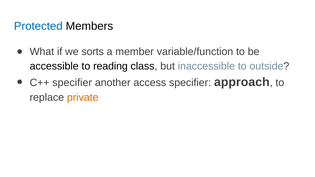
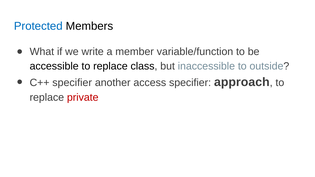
sorts: sorts -> write
accessible to reading: reading -> replace
private colour: orange -> red
